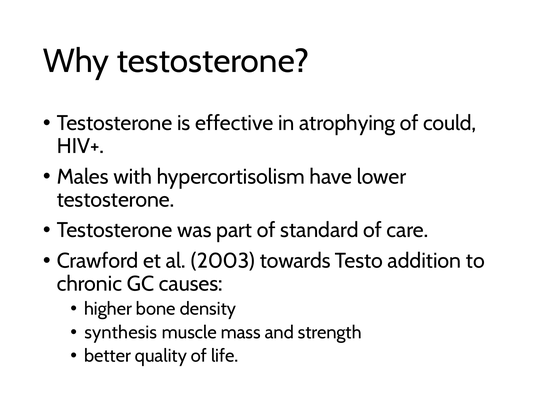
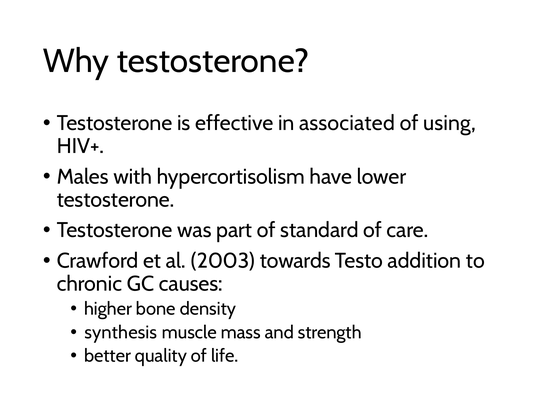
atrophying: atrophying -> associated
could: could -> using
